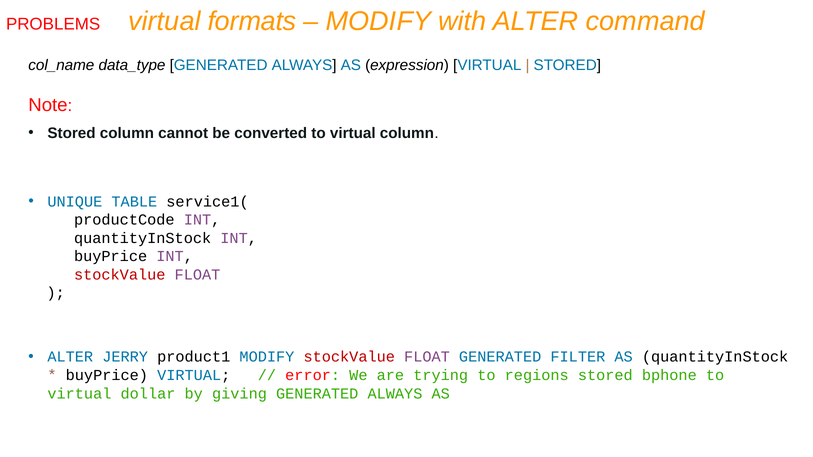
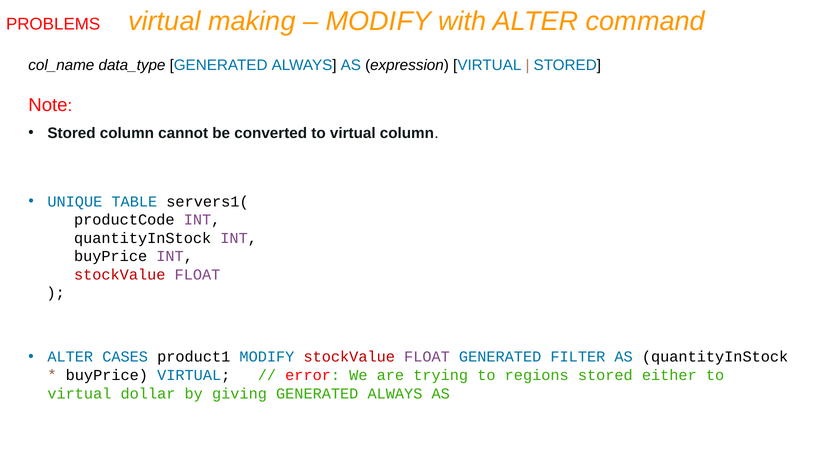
formats: formats -> making
service1(: service1( -> servers1(
JERRY: JERRY -> CASES
bphone: bphone -> either
